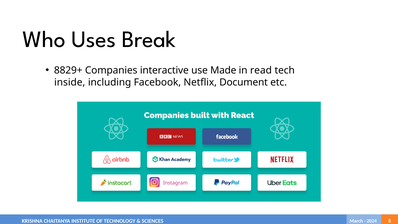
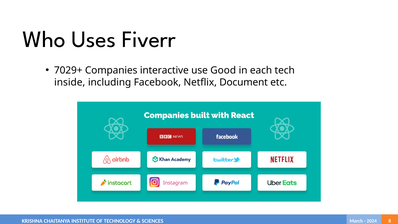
Break: Break -> Fiverr
8829+: 8829+ -> 7029+
Made: Made -> Good
read: read -> each
